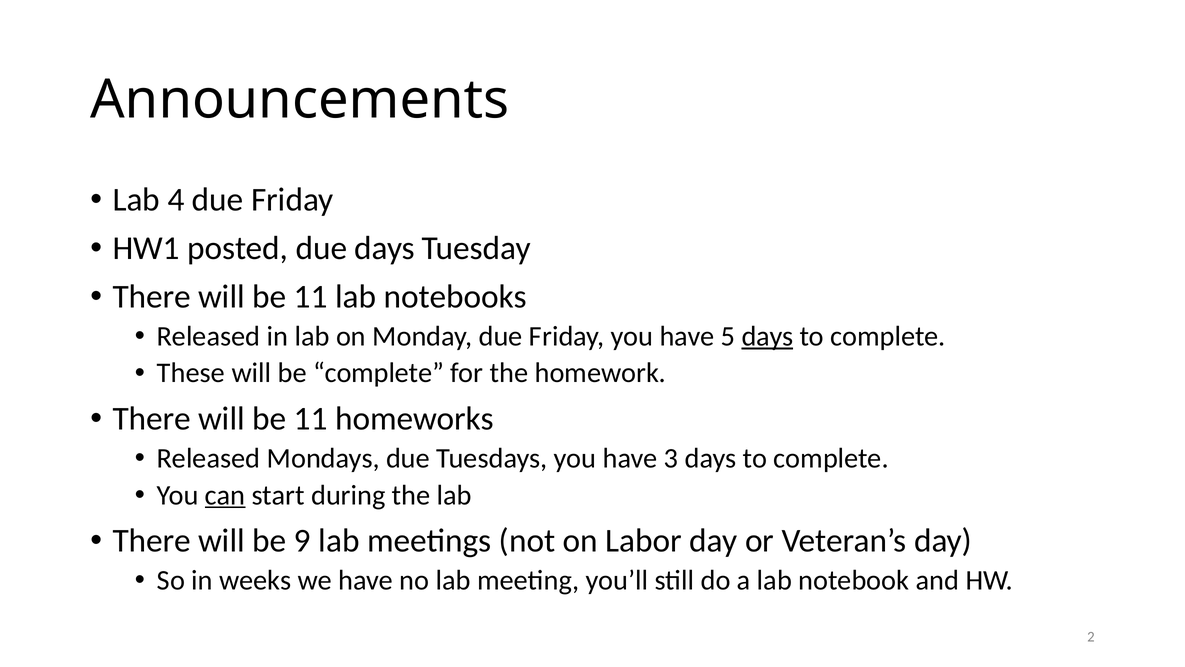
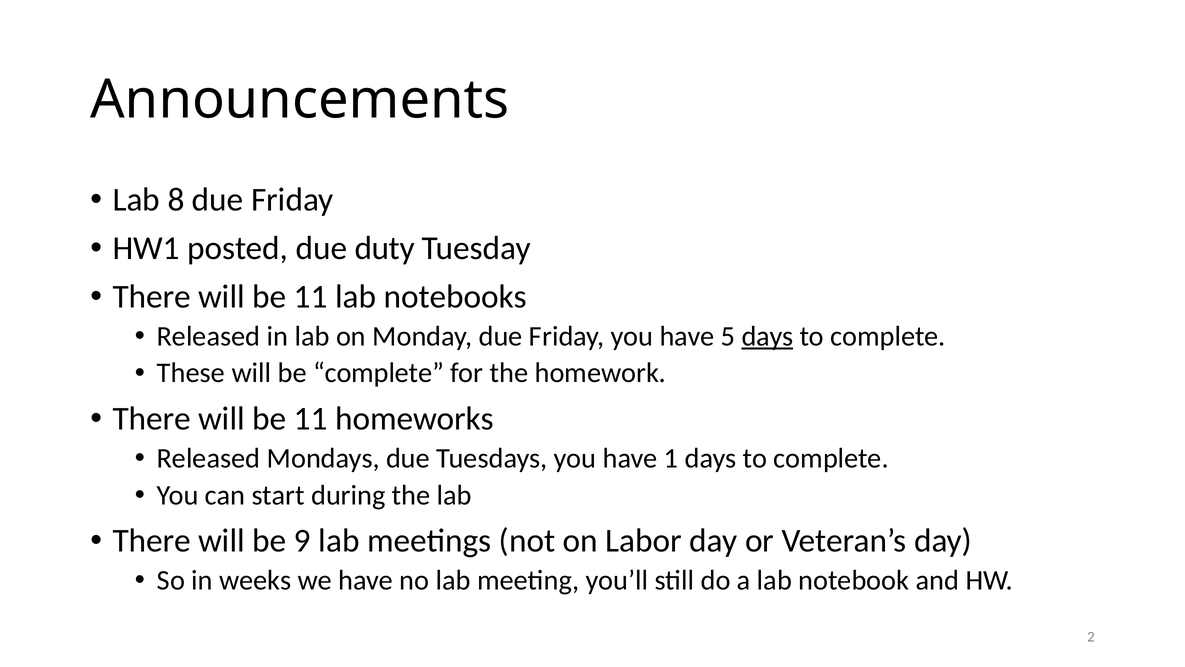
4: 4 -> 8
due days: days -> duty
3: 3 -> 1
can underline: present -> none
